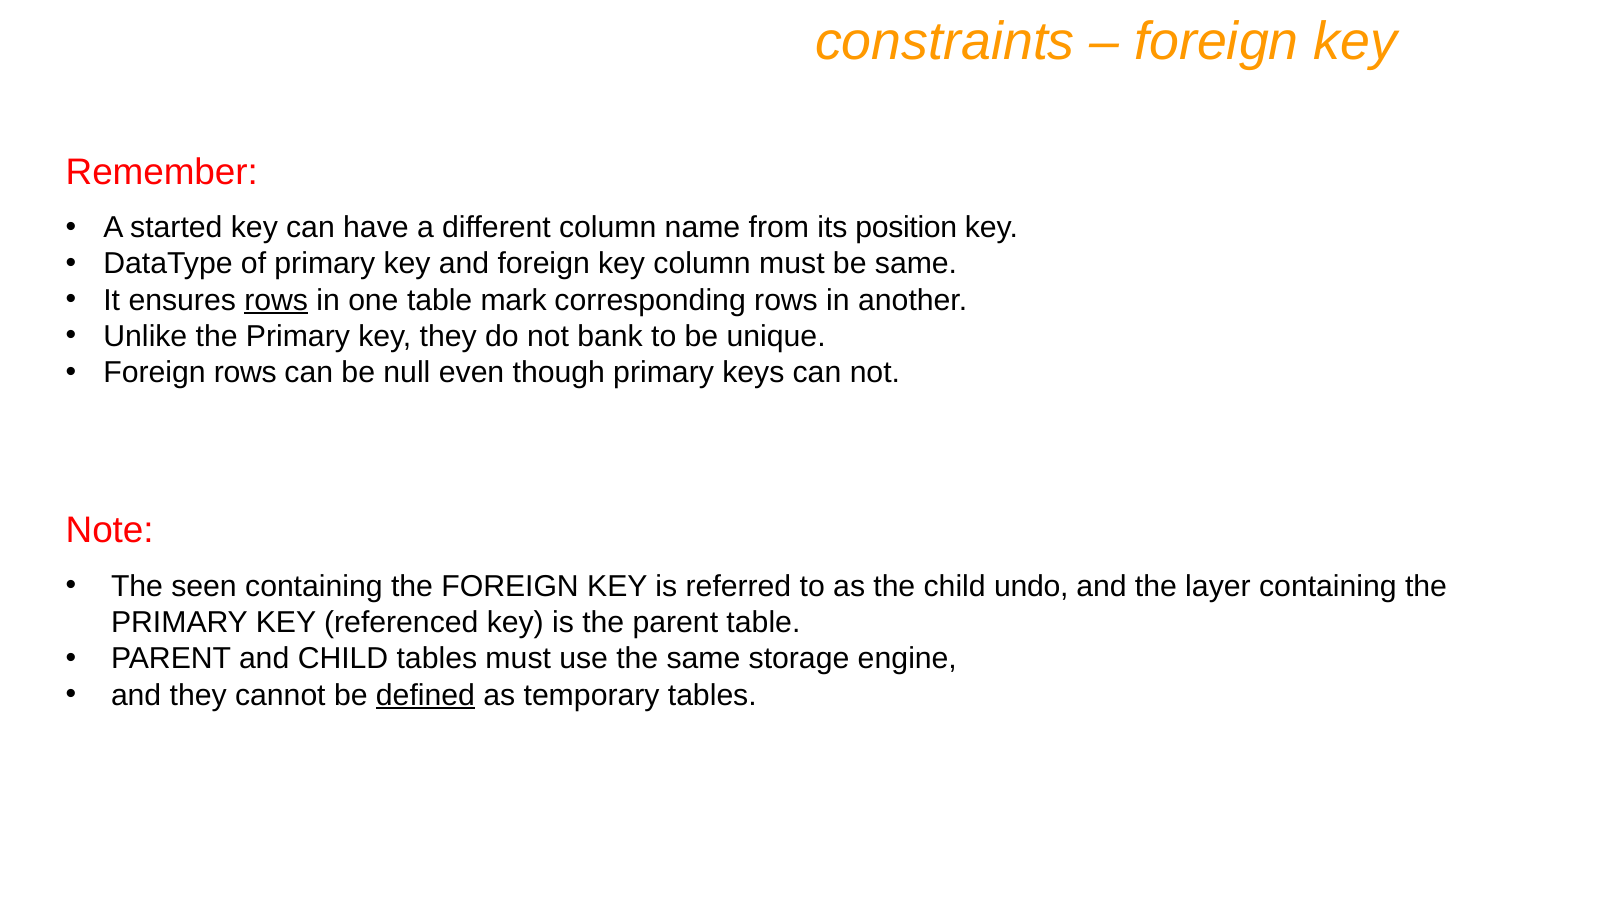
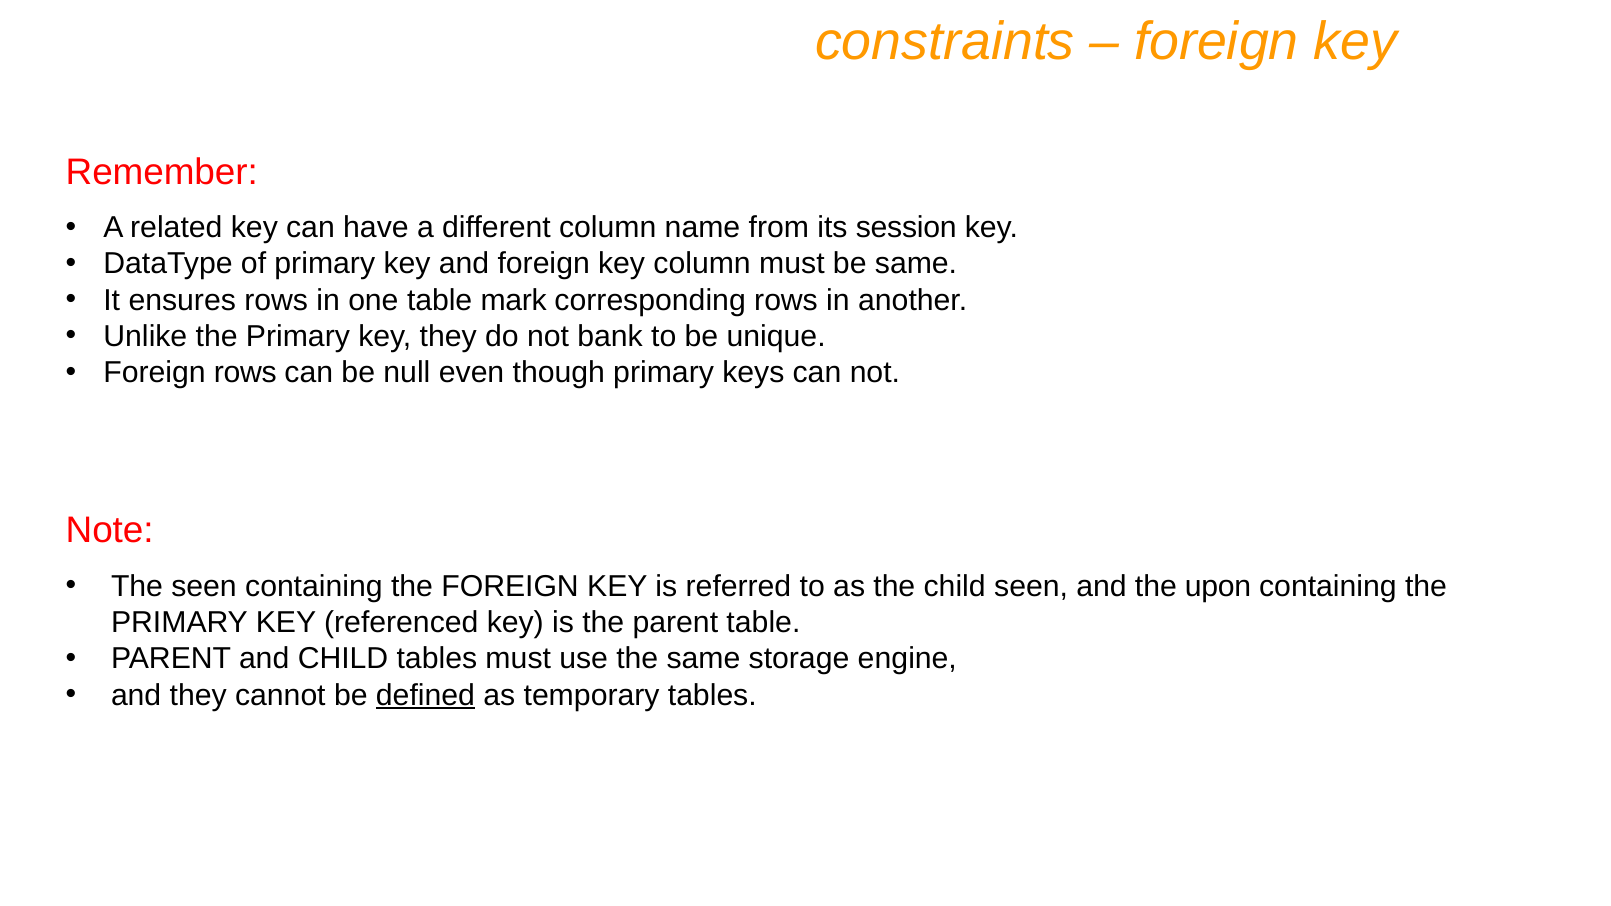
started: started -> related
position: position -> session
rows at (276, 300) underline: present -> none
child undo: undo -> seen
layer: layer -> upon
